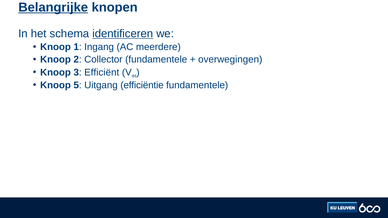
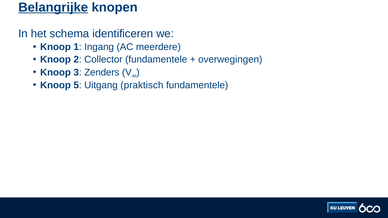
identificeren underline: present -> none
Efficiënt: Efficiënt -> Zenders
efficiëntie: efficiëntie -> praktisch
